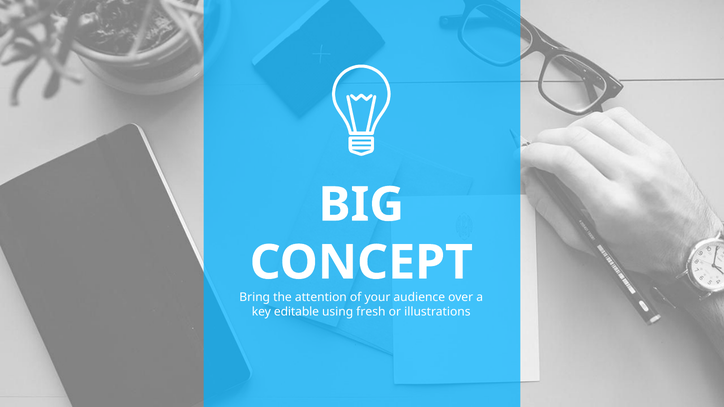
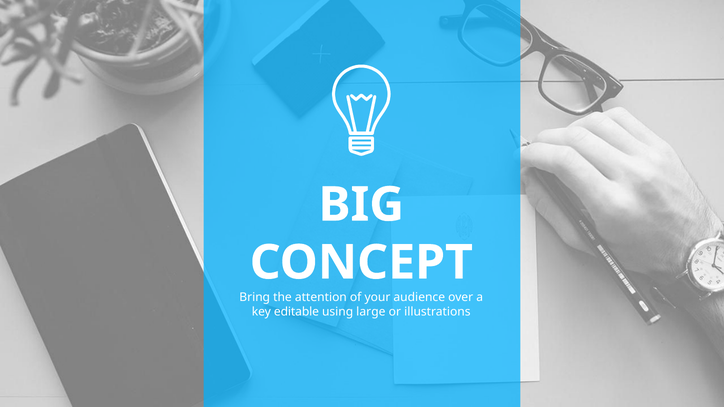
fresh: fresh -> large
